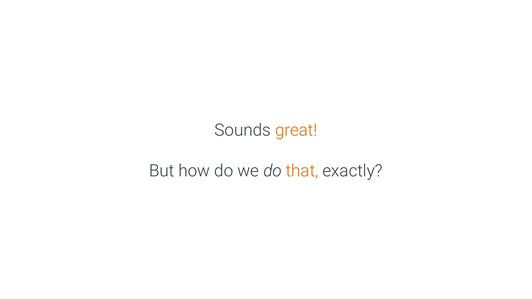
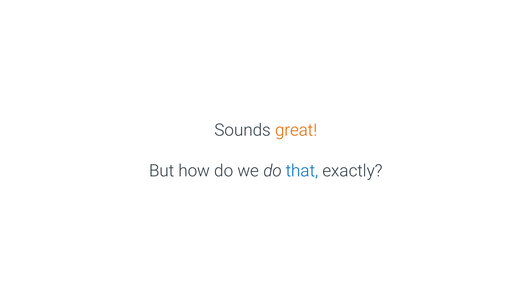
that colour: orange -> blue
